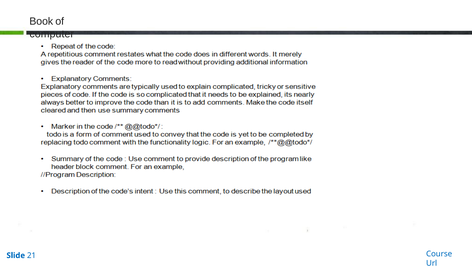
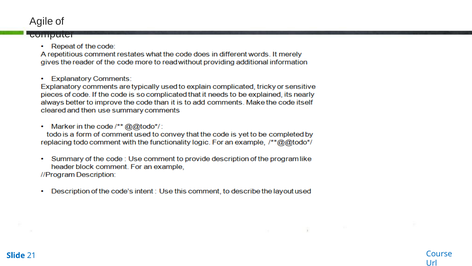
Book: Book -> Agile
